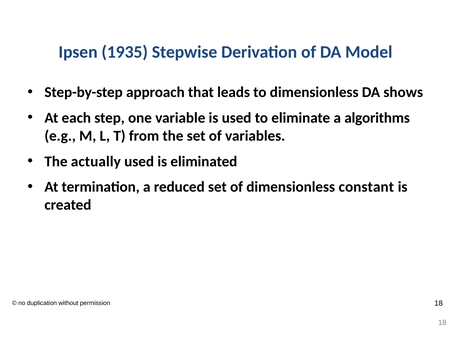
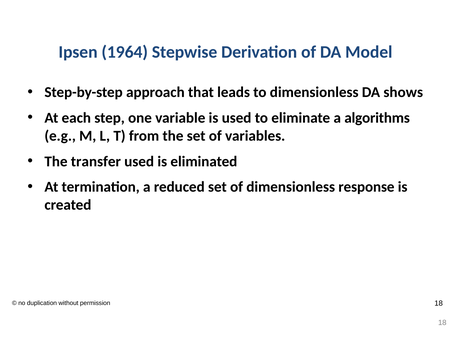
1935: 1935 -> 1964
actually: actually -> transfer
constant: constant -> response
